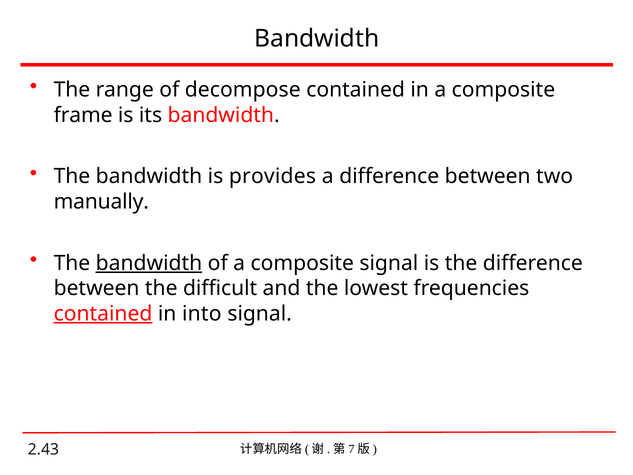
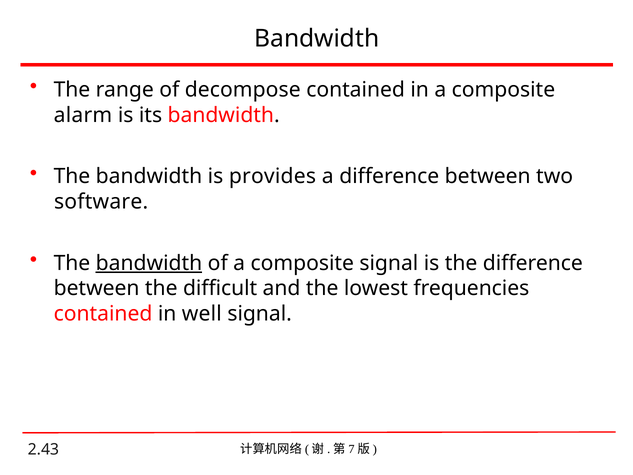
frame: frame -> alarm
manually: manually -> software
contained at (103, 314) underline: present -> none
into: into -> well
